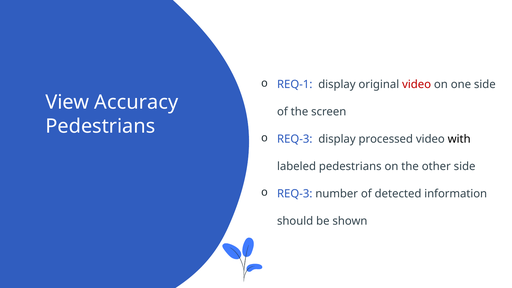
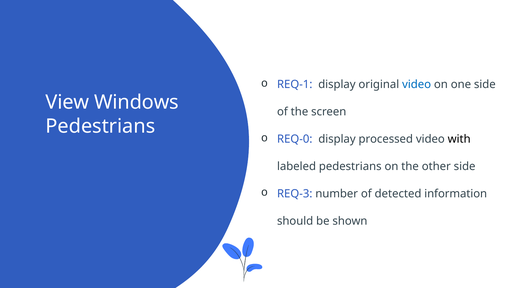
video at (417, 85) colour: red -> blue
Accuracy: Accuracy -> Windows
REQ-3 at (295, 139): REQ-3 -> REQ-0
